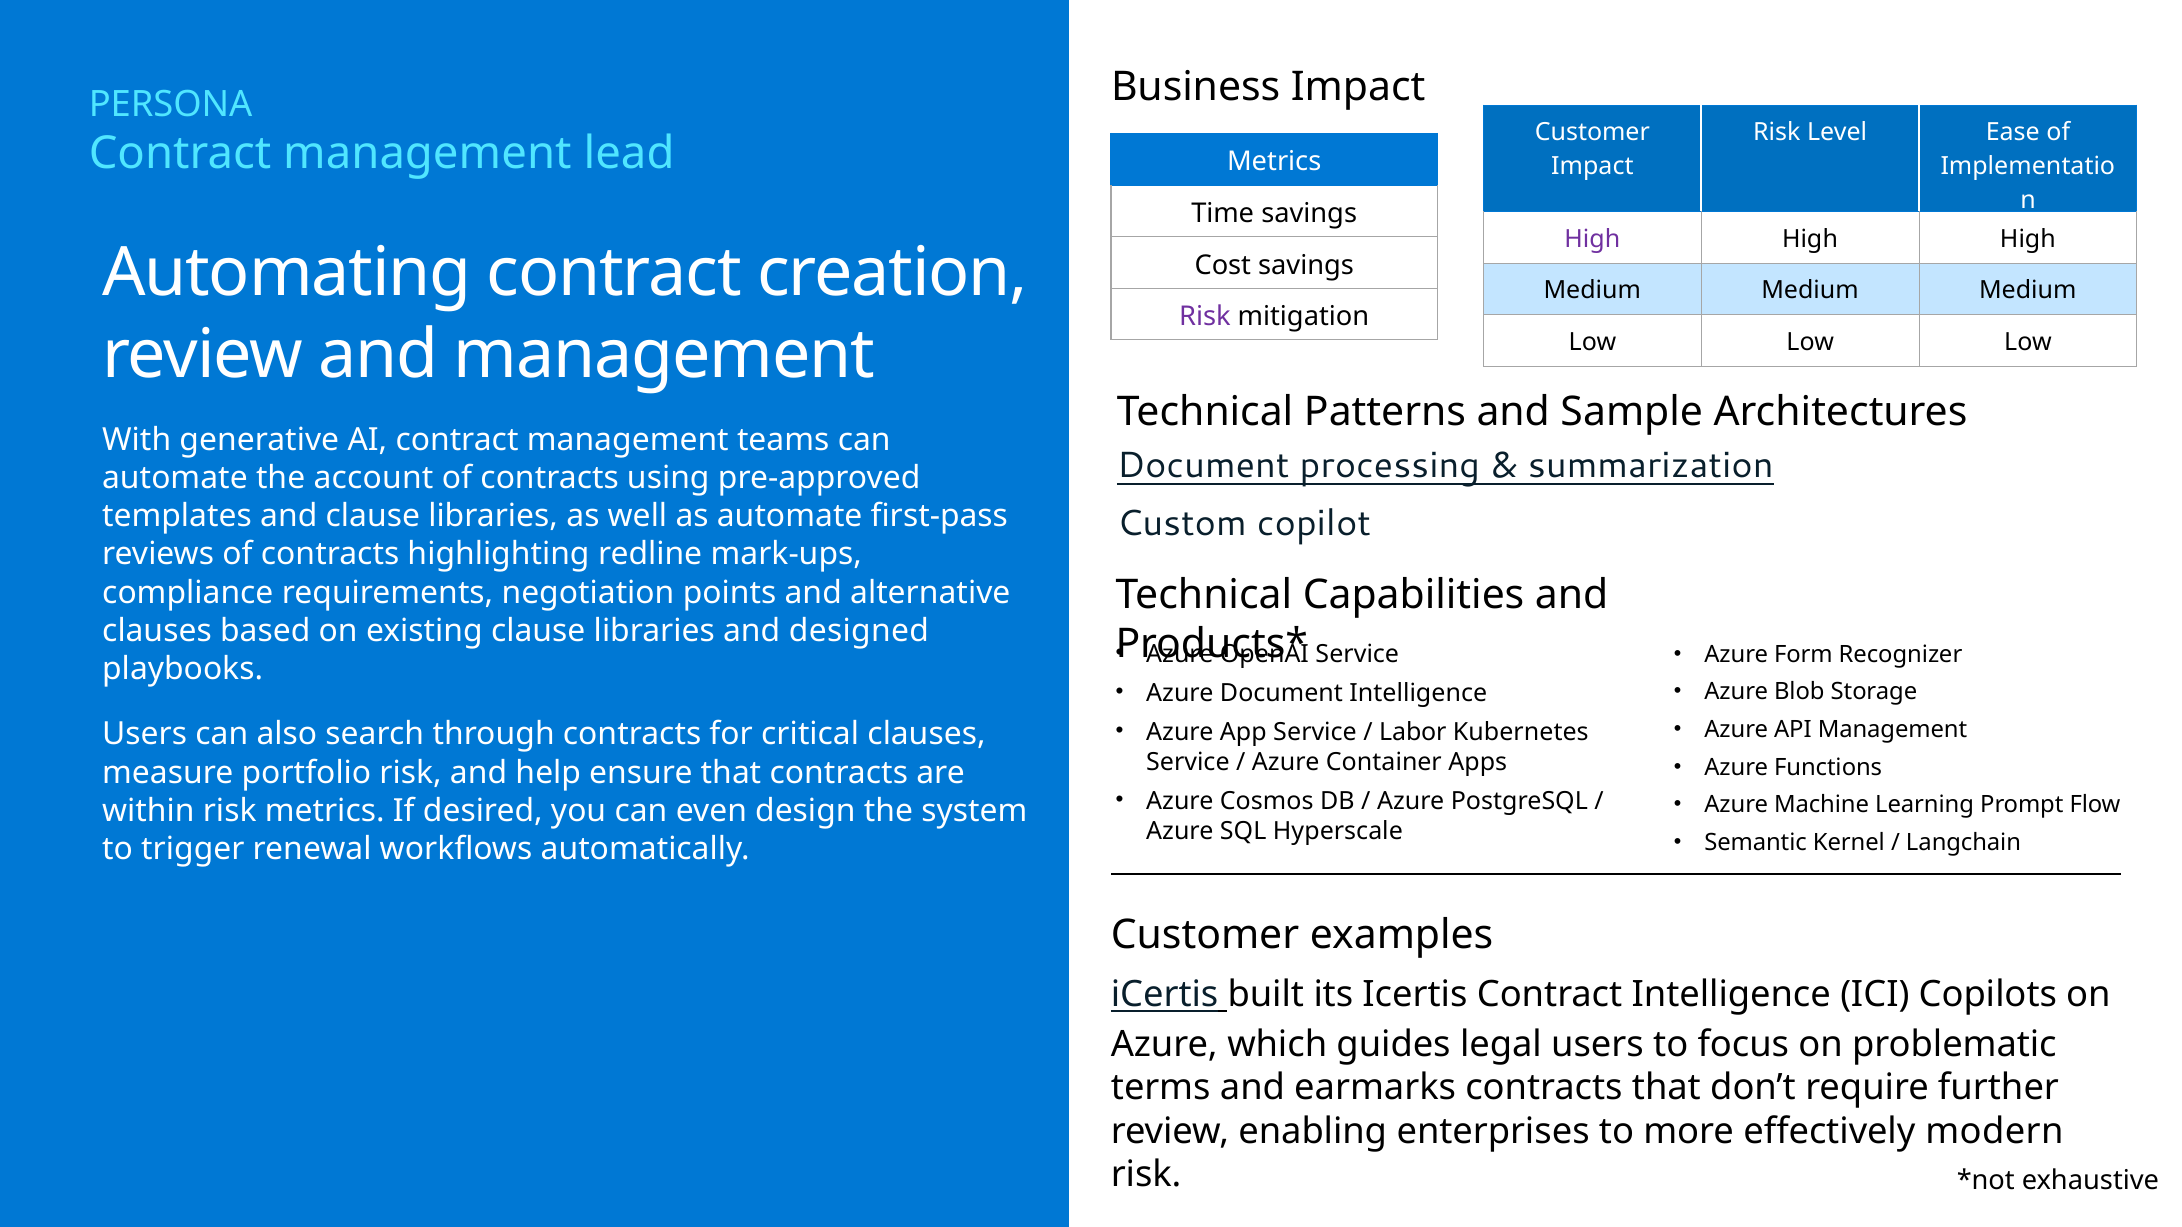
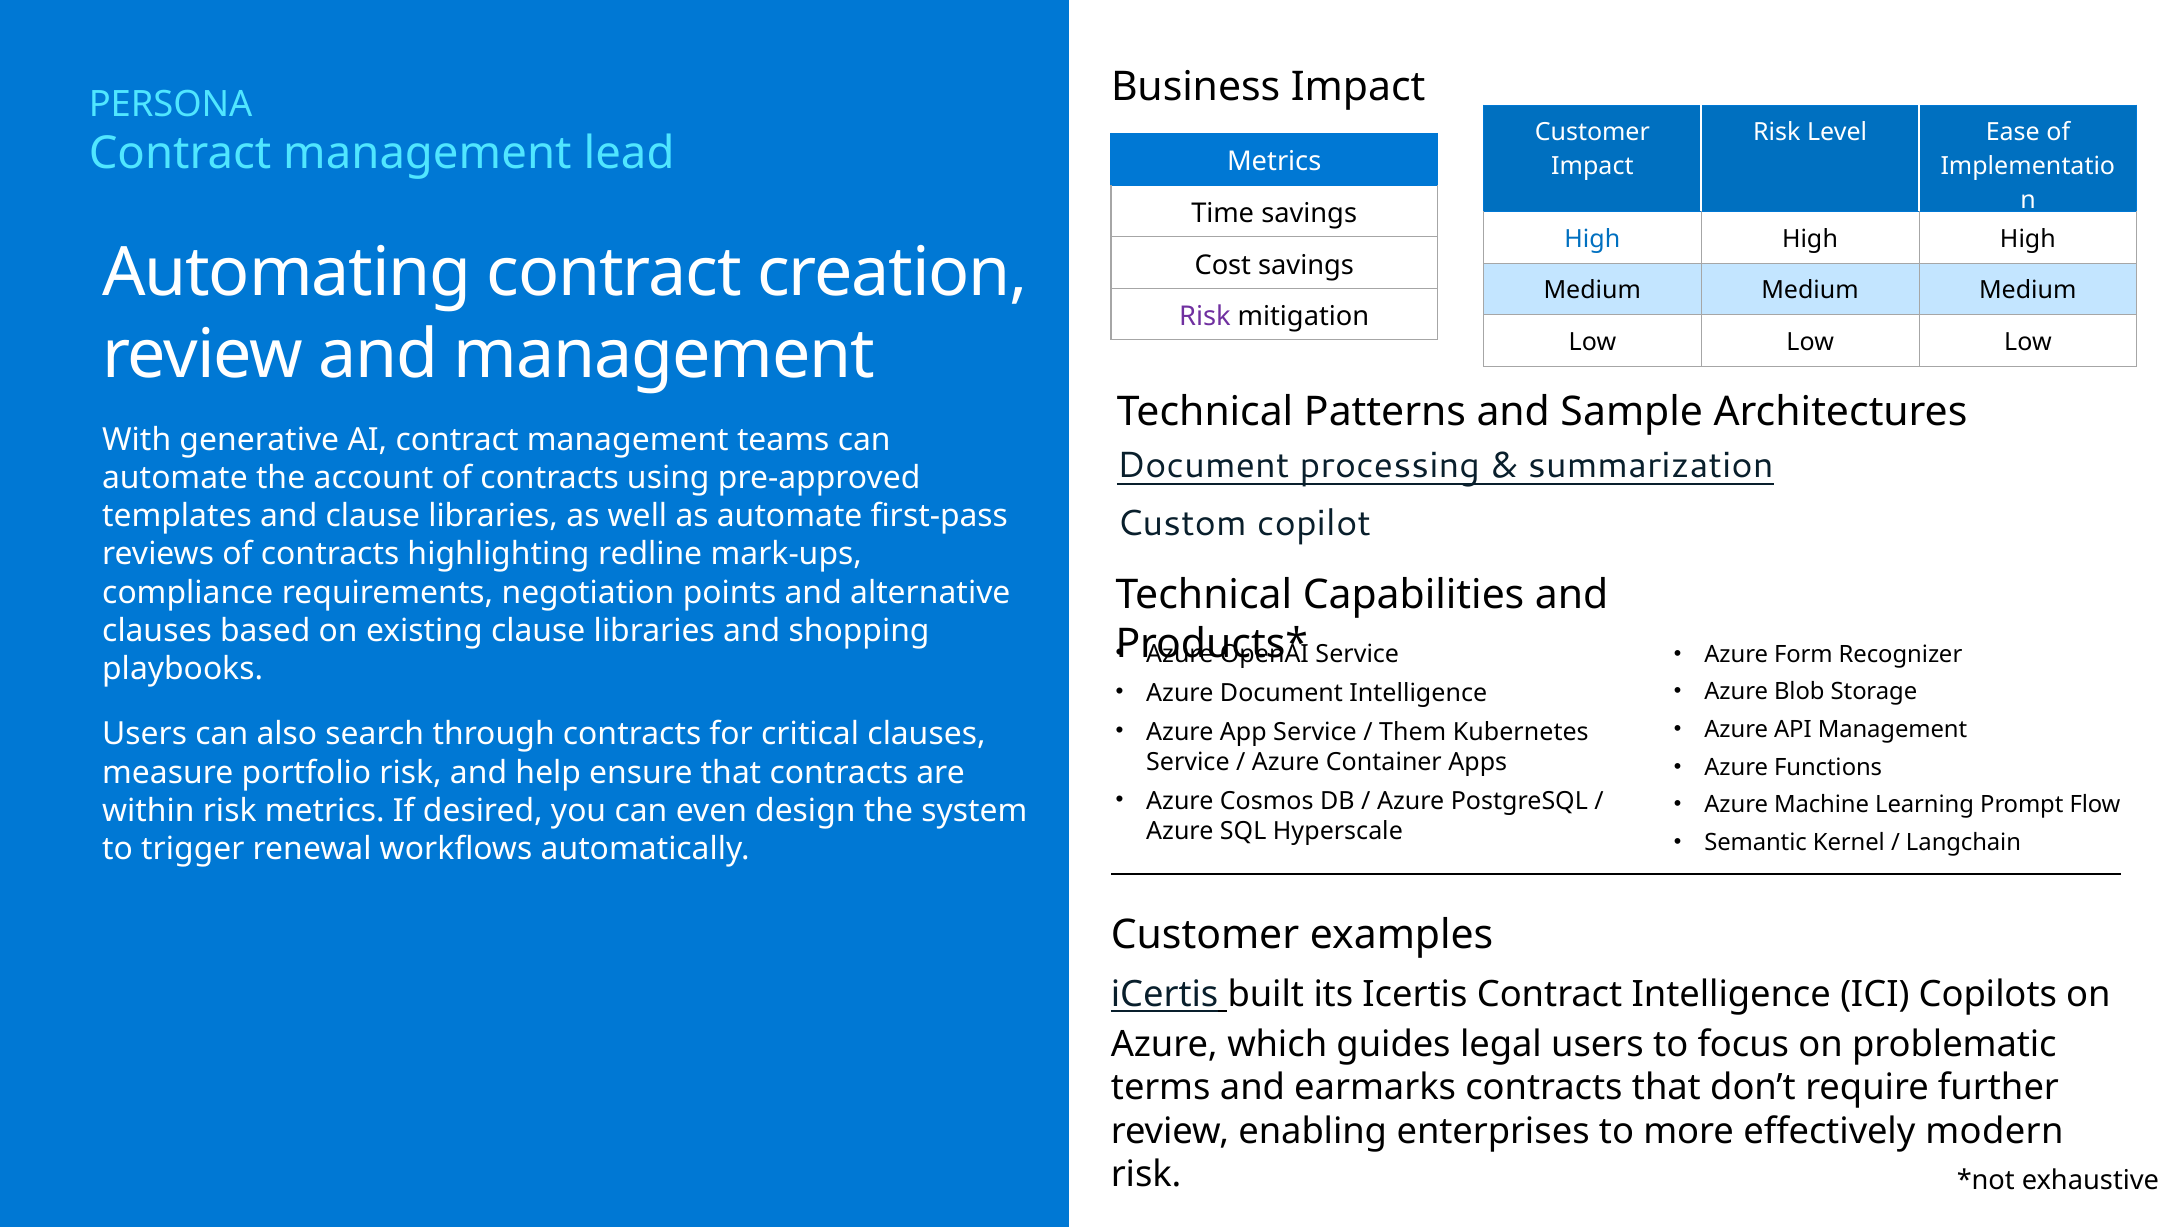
High at (1592, 239) colour: purple -> blue
designed: designed -> shopping
Labor: Labor -> Them
